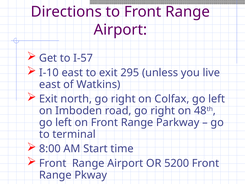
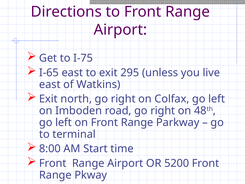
I-57: I-57 -> I-75
I-10: I-10 -> I-65
